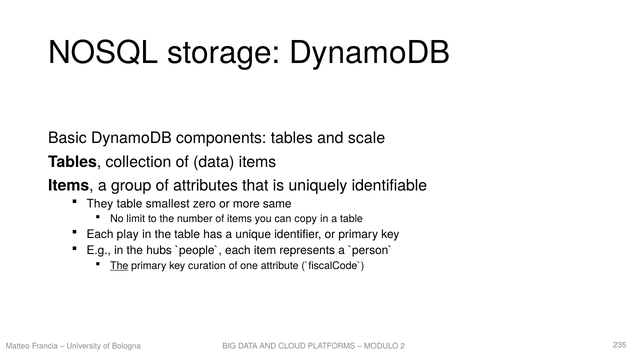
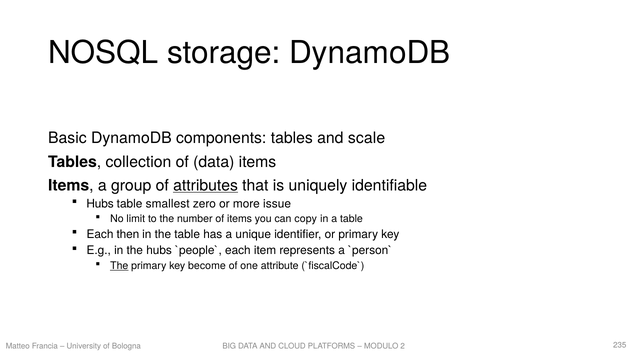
attributes underline: none -> present
They at (100, 204): They -> Hubs
same: same -> issue
play: play -> then
curation: curation -> become
